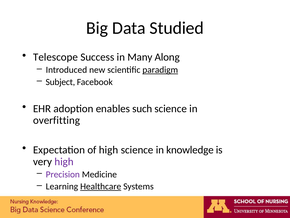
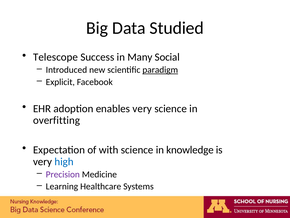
Along: Along -> Social
Subject: Subject -> Explicit
enables such: such -> very
of high: high -> with
high at (64, 161) colour: purple -> blue
Healthcare underline: present -> none
